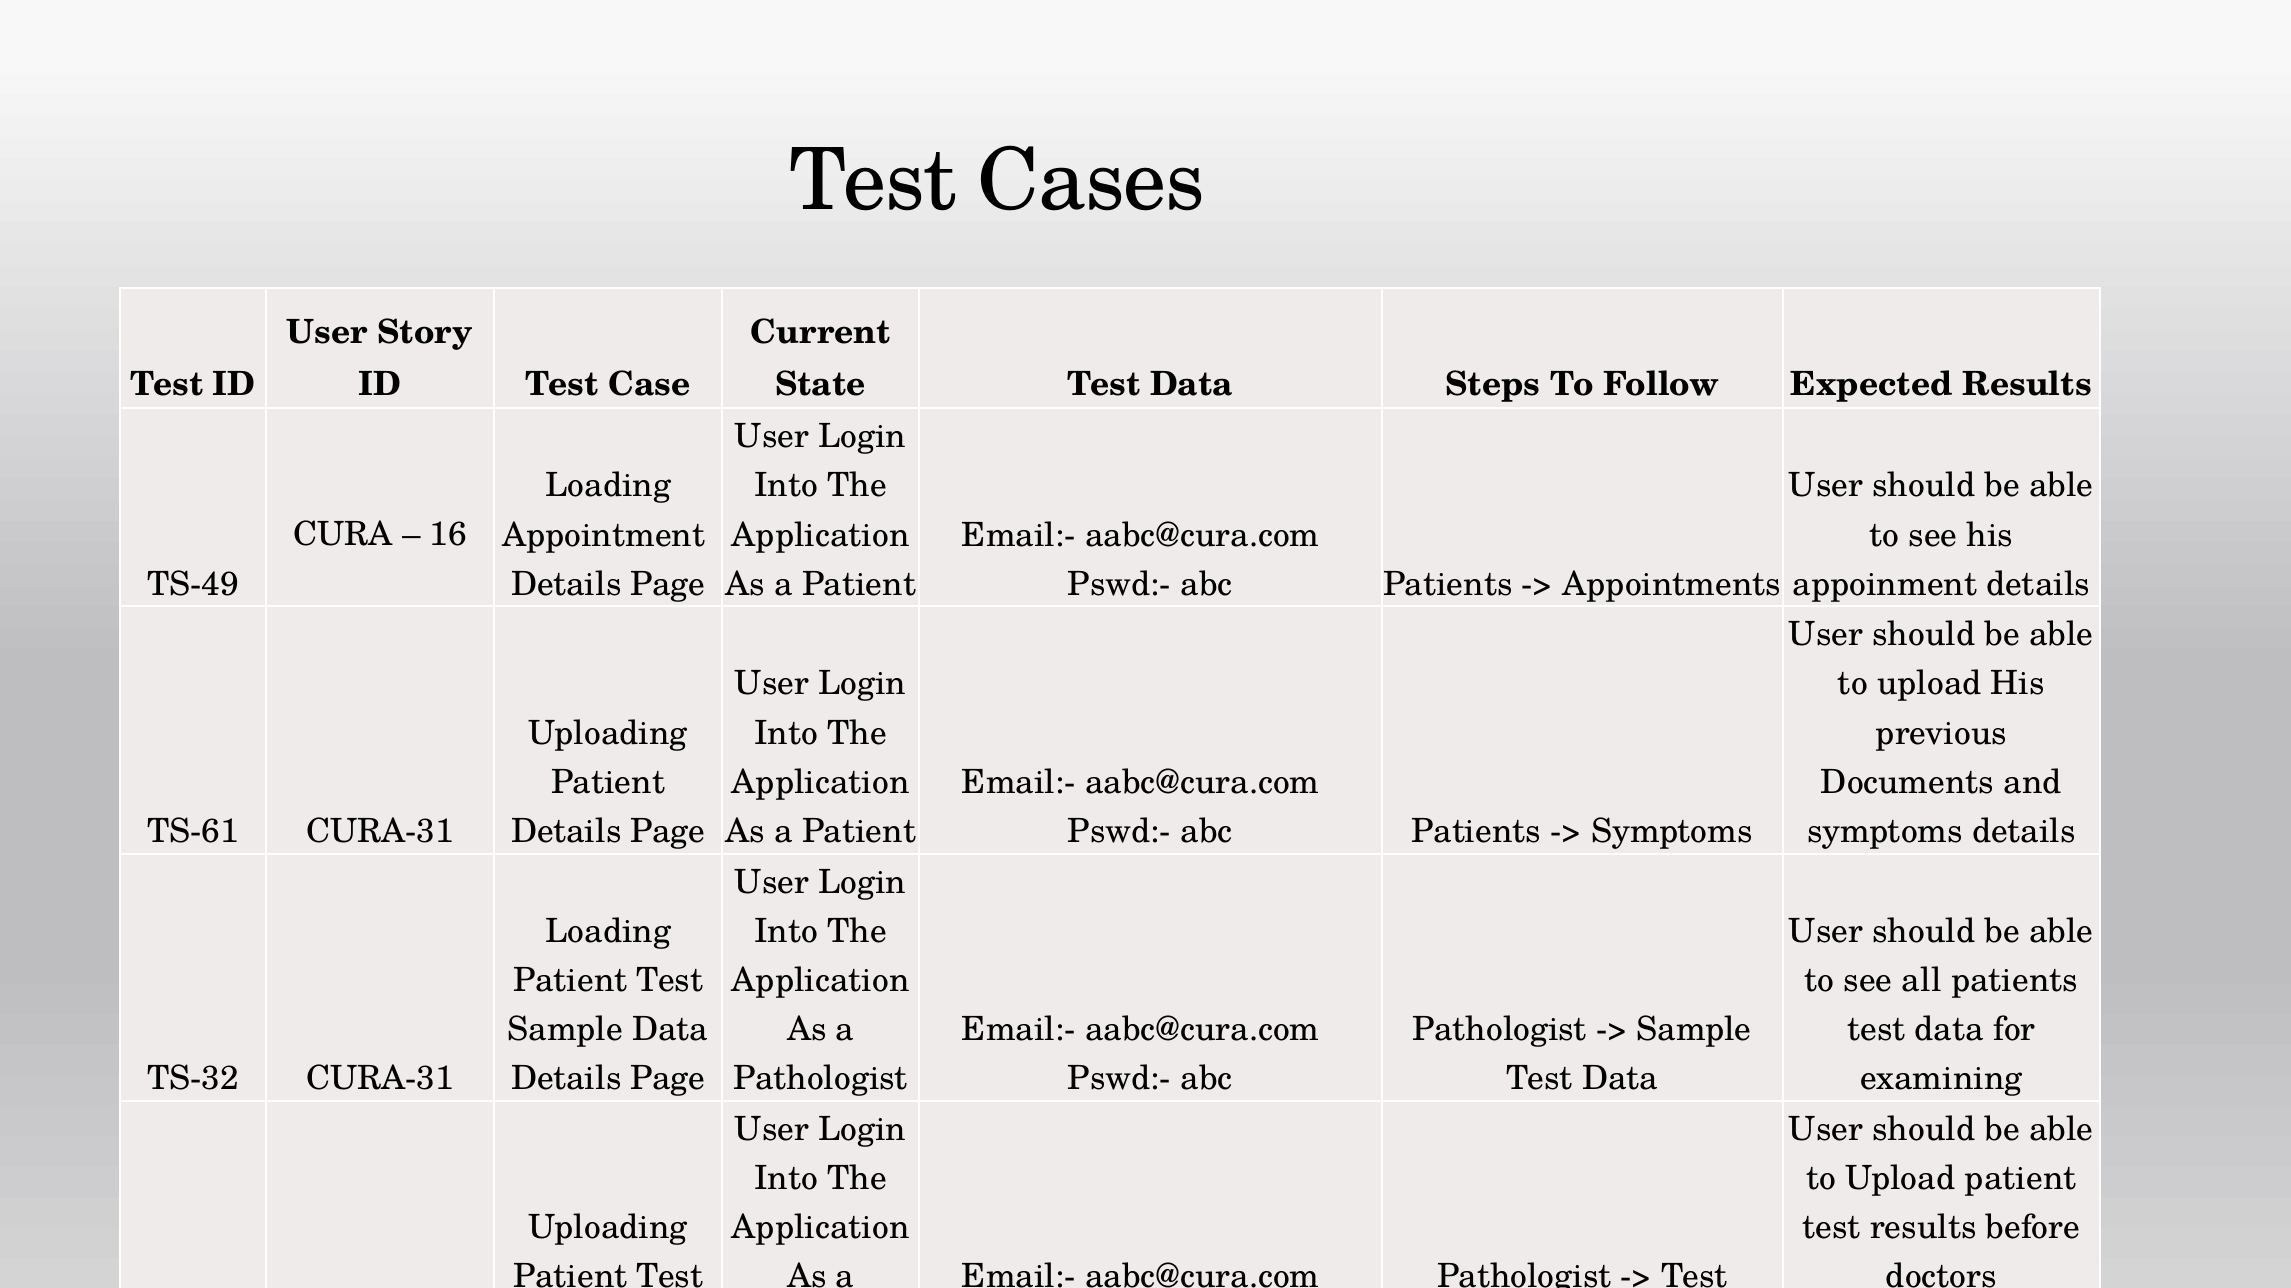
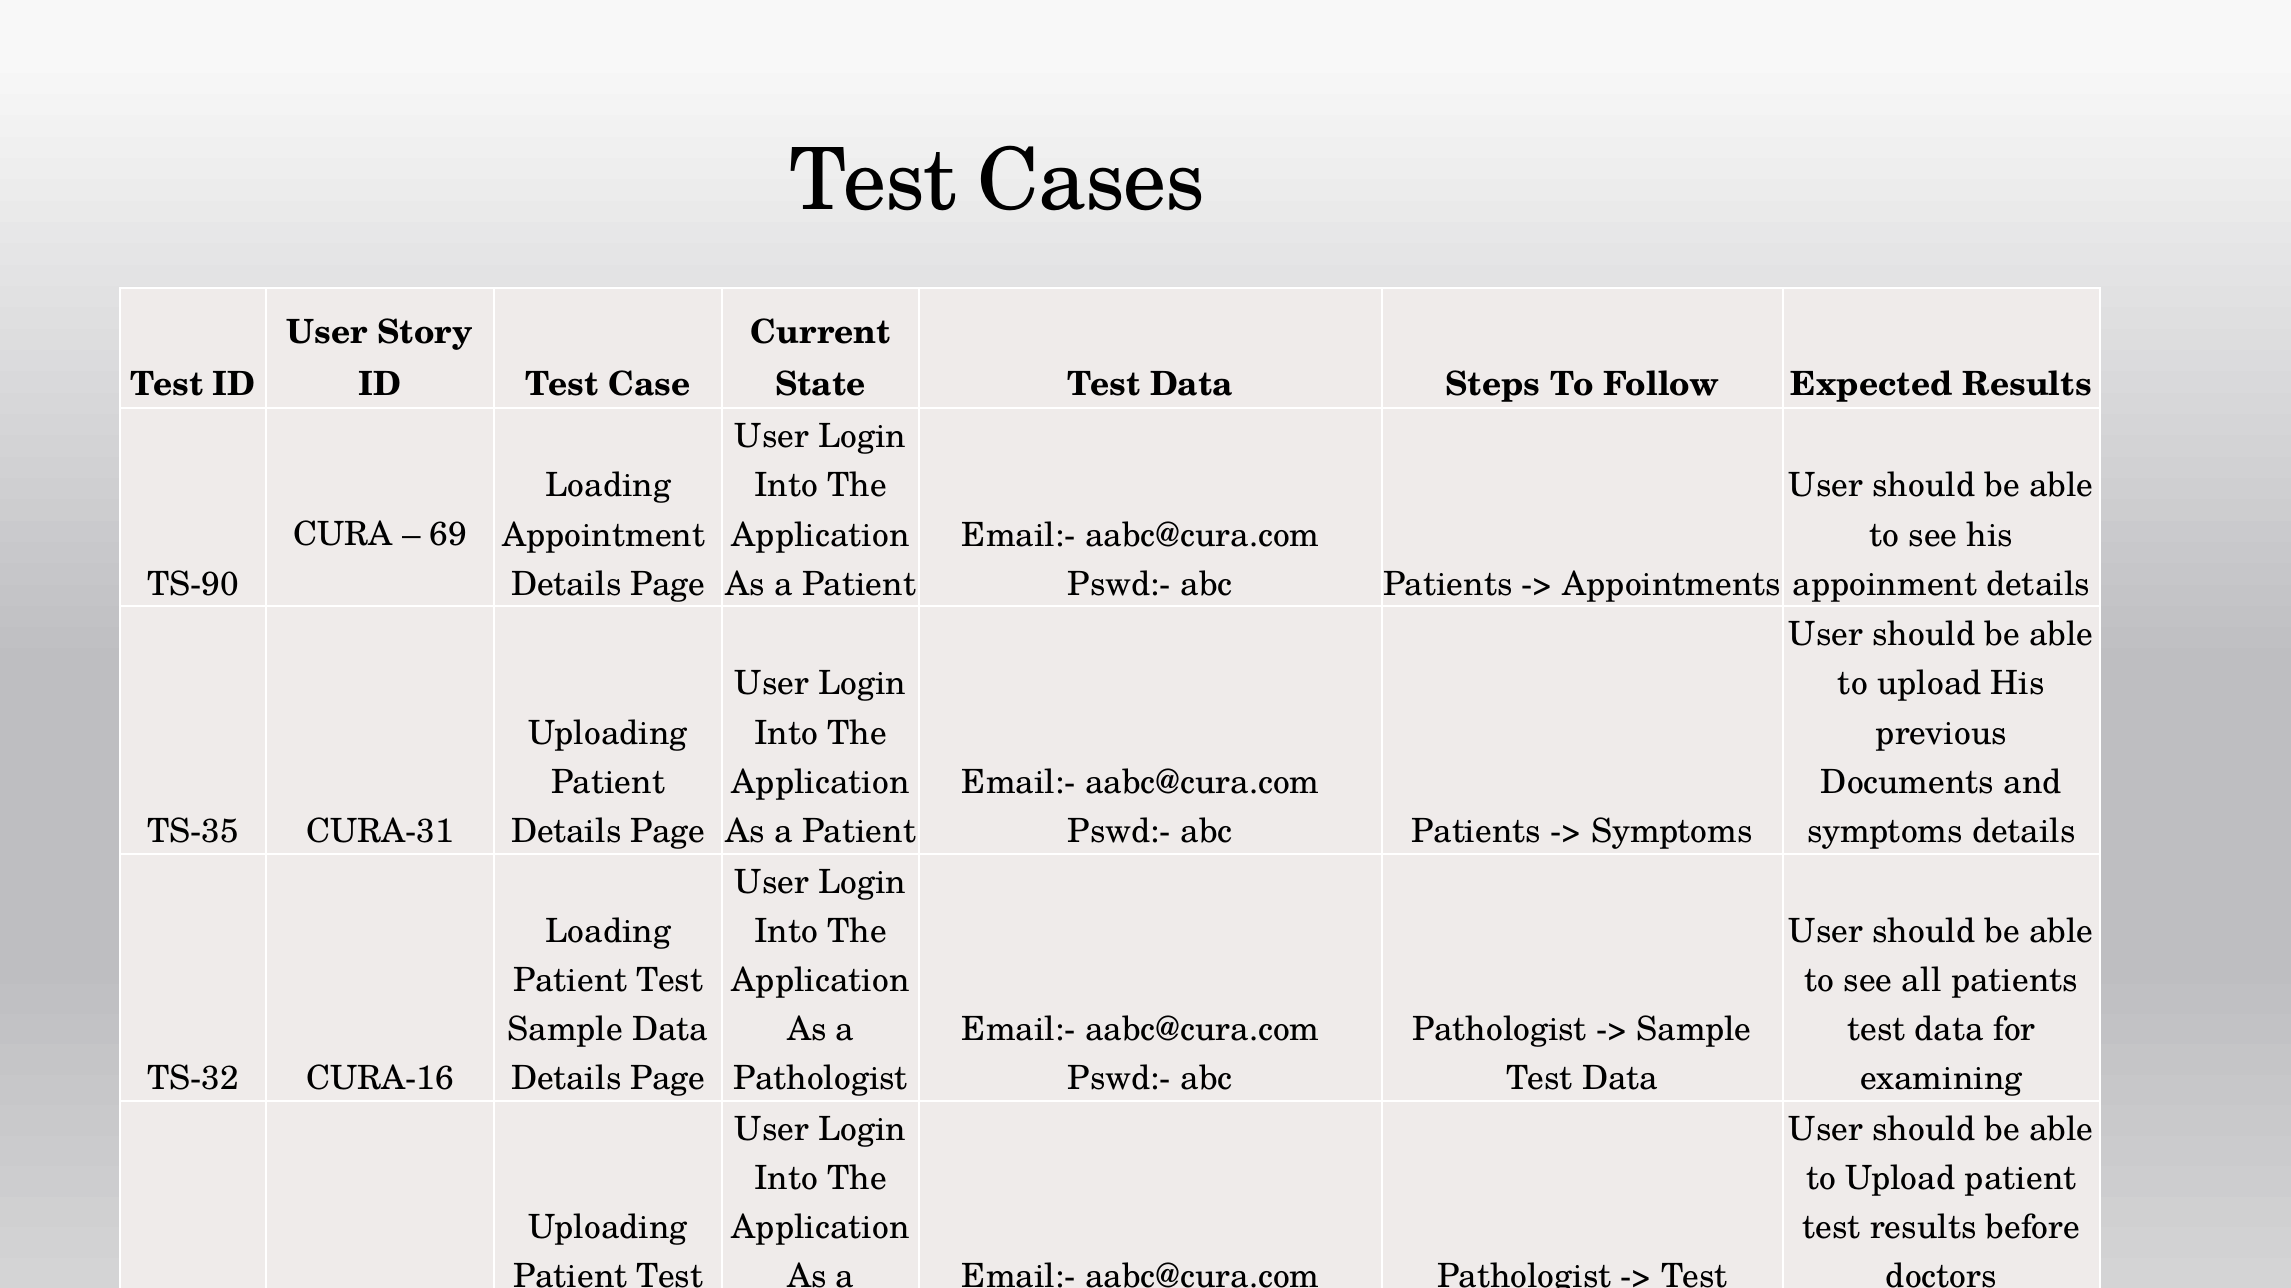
16: 16 -> 69
TS-49: TS-49 -> TS-90
TS-61: TS-61 -> TS-35
TS-32 CURA-31: CURA-31 -> CURA-16
